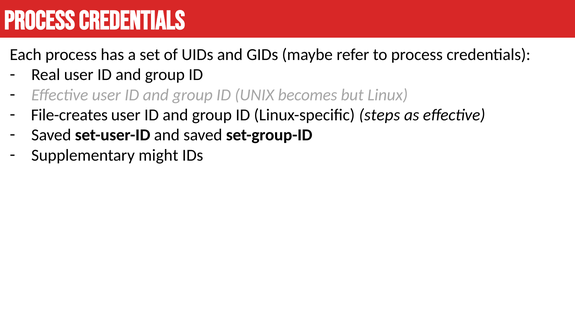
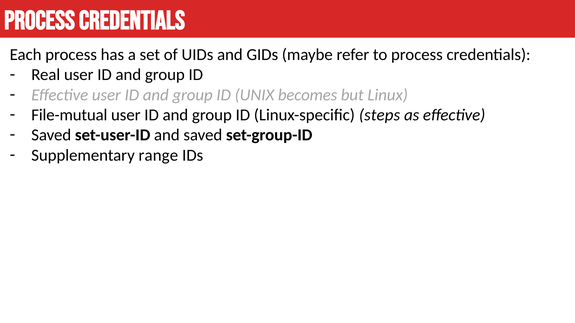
File-creates: File-creates -> File-mutual
might: might -> range
